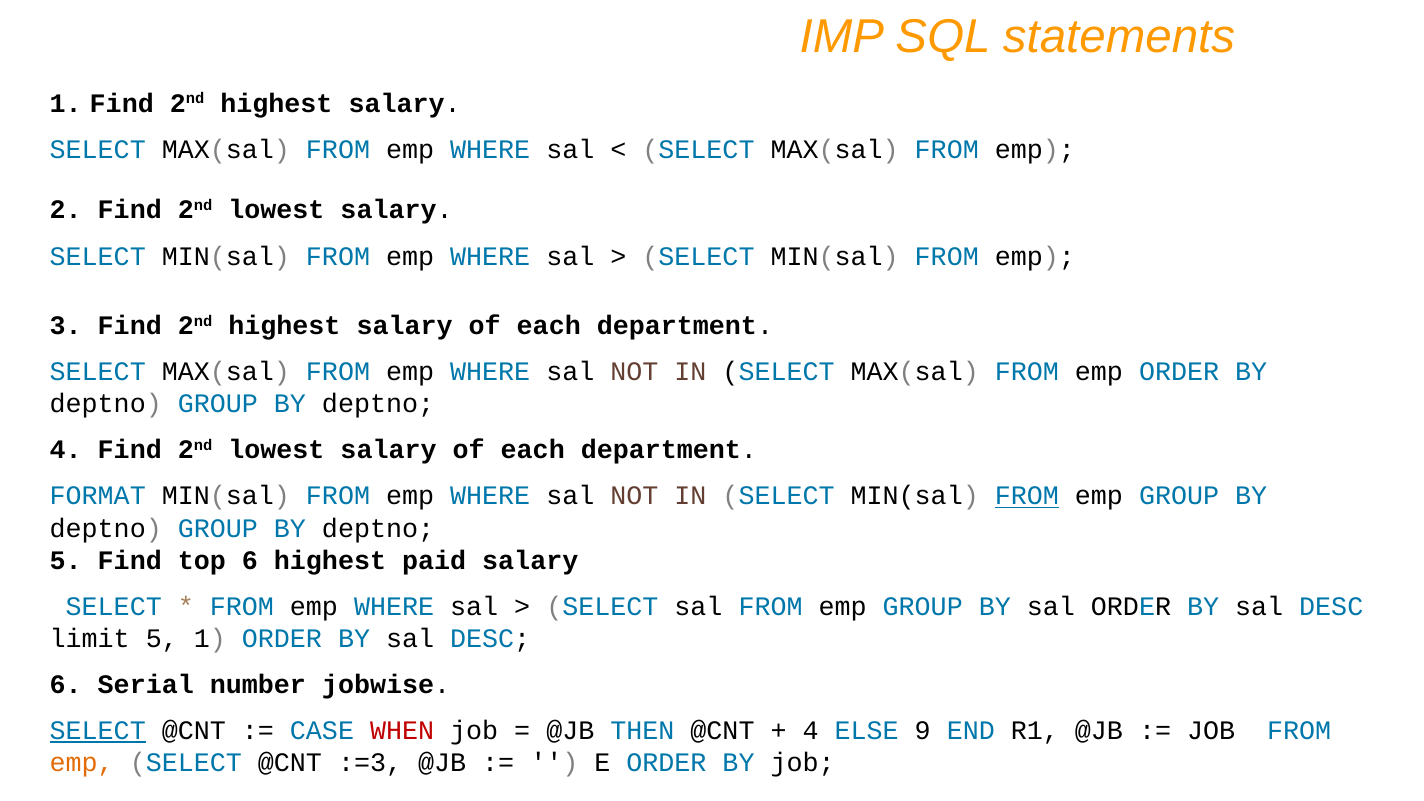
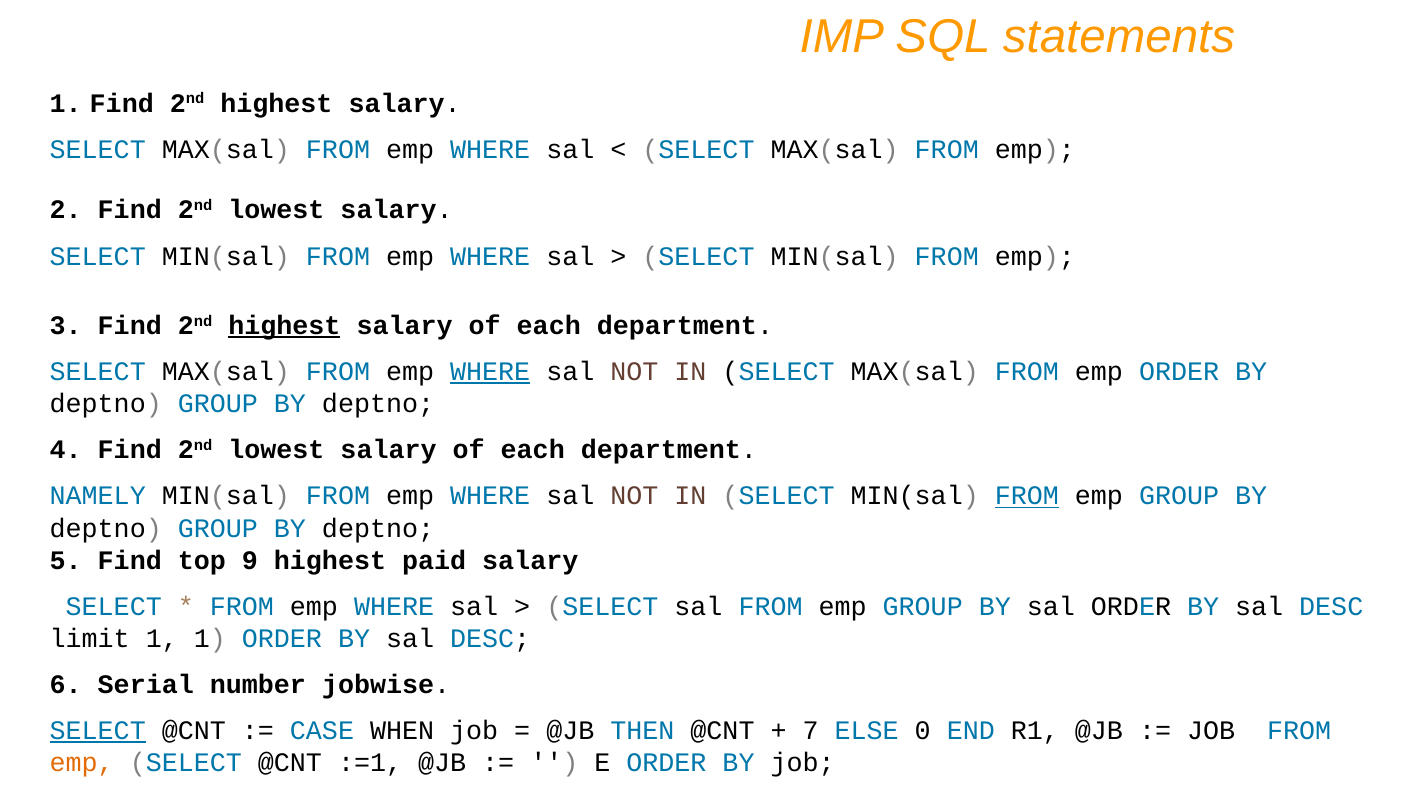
highest at (284, 325) underline: none -> present
WHERE at (490, 372) underline: none -> present
FORMAT: FORMAT -> NAMELY
top 6: 6 -> 9
limit 5: 5 -> 1
WHEN colour: red -> black
4 at (811, 731): 4 -> 7
9: 9 -> 0
:=3: :=3 -> :=1
